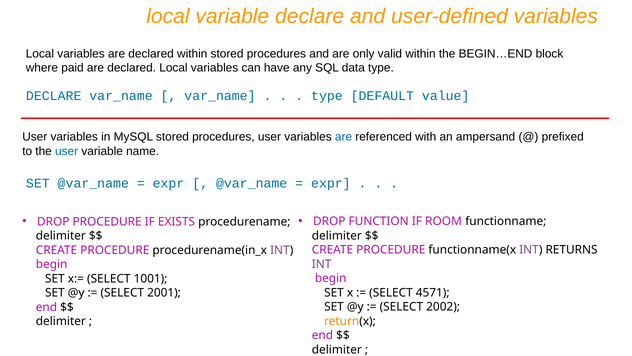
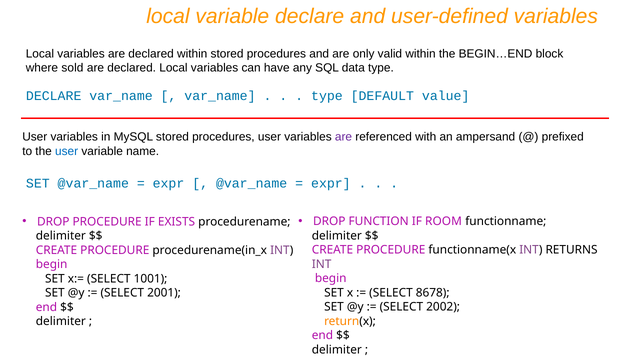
paid: paid -> sold
are at (343, 137) colour: blue -> purple
4571: 4571 -> 8678
